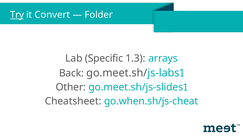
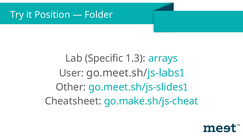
Try underline: present -> none
Convert: Convert -> Position
Back: Back -> User
go.when.sh/js-cheat: go.when.sh/js-cheat -> go.make.sh/js-cheat
